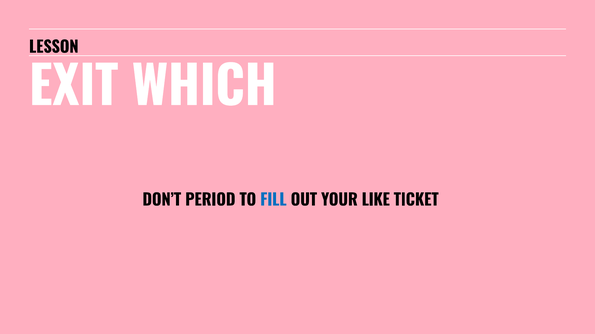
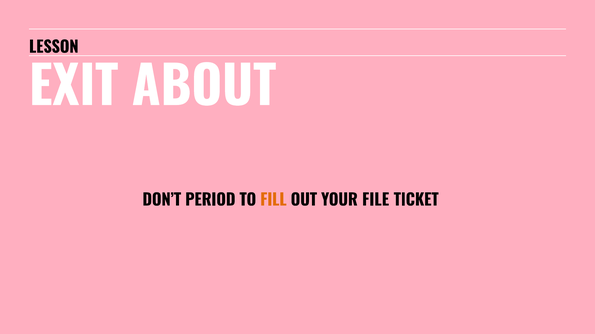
WHICH: WHICH -> ABOUT
FILL colour: blue -> orange
LIKE: LIKE -> FILE
